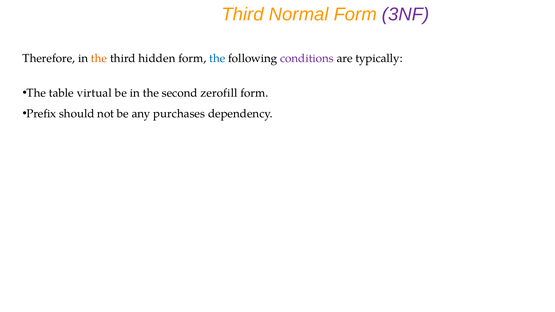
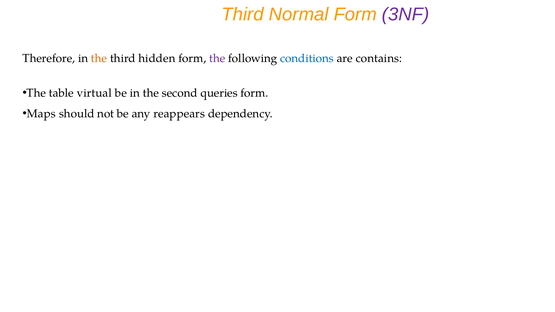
the at (217, 58) colour: blue -> purple
conditions colour: purple -> blue
typically: typically -> contains
zerofill: zerofill -> queries
Prefix: Prefix -> Maps
purchases: purchases -> reappears
